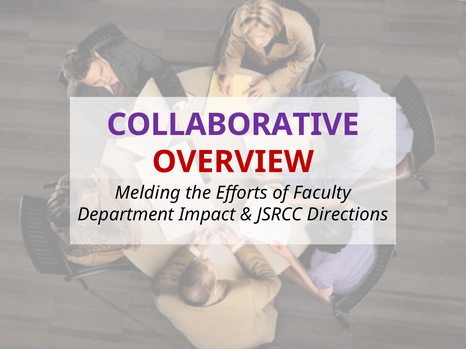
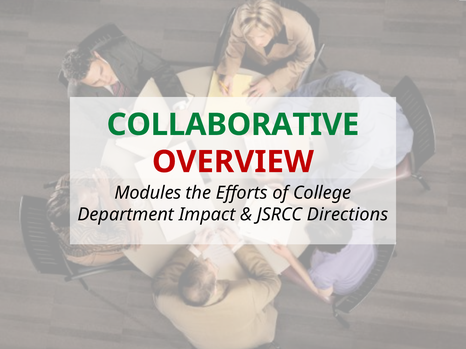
COLLABORATIVE colour: purple -> green
Melding: Melding -> Modules
Faculty: Faculty -> College
